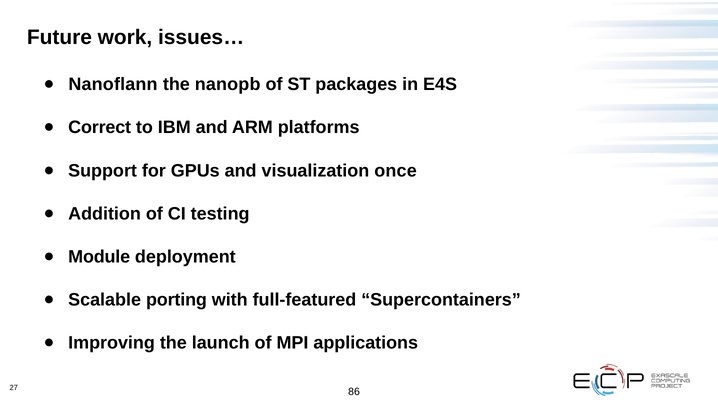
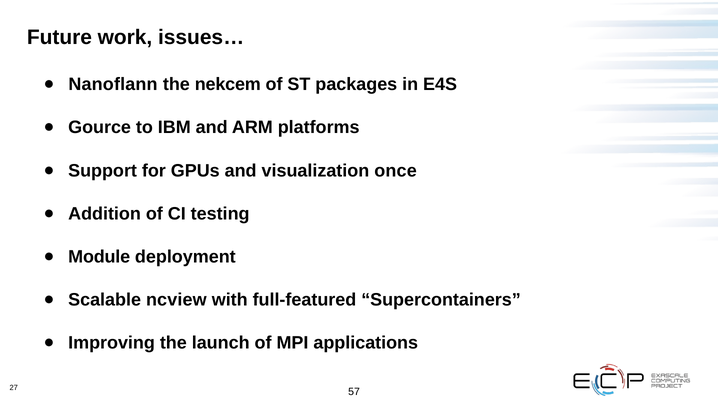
nanopb: nanopb -> nekcem
Correct: Correct -> Gource
porting: porting -> ncview
86: 86 -> 57
